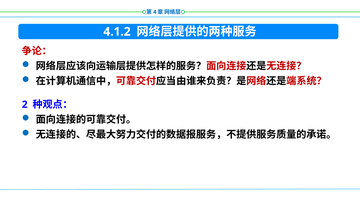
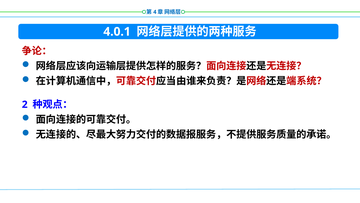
4.1.2: 4.1.2 -> 4.0.1
